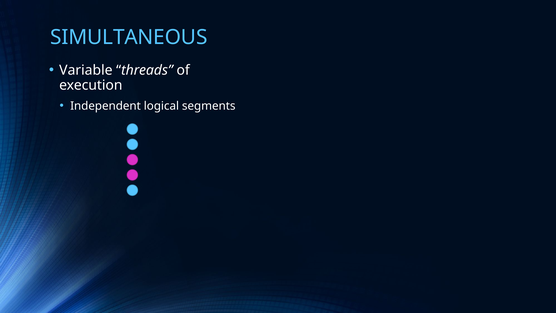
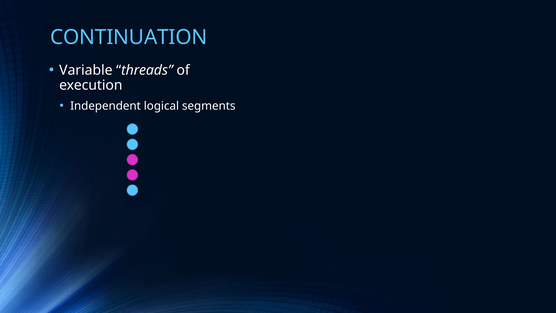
SIMULTANEOUS: SIMULTANEOUS -> CONTINUATION
